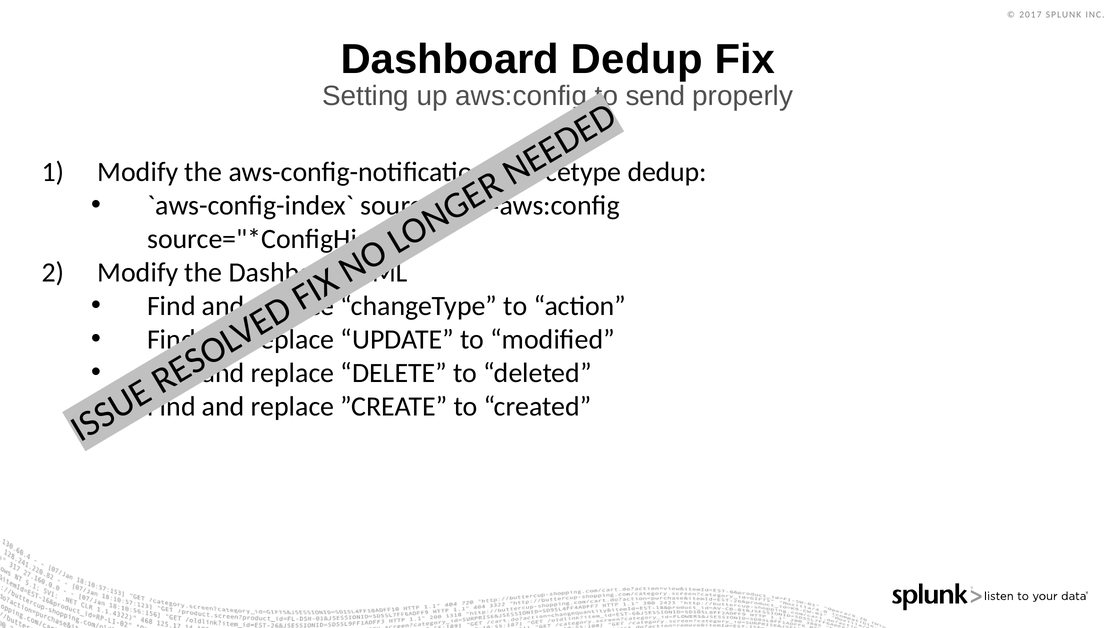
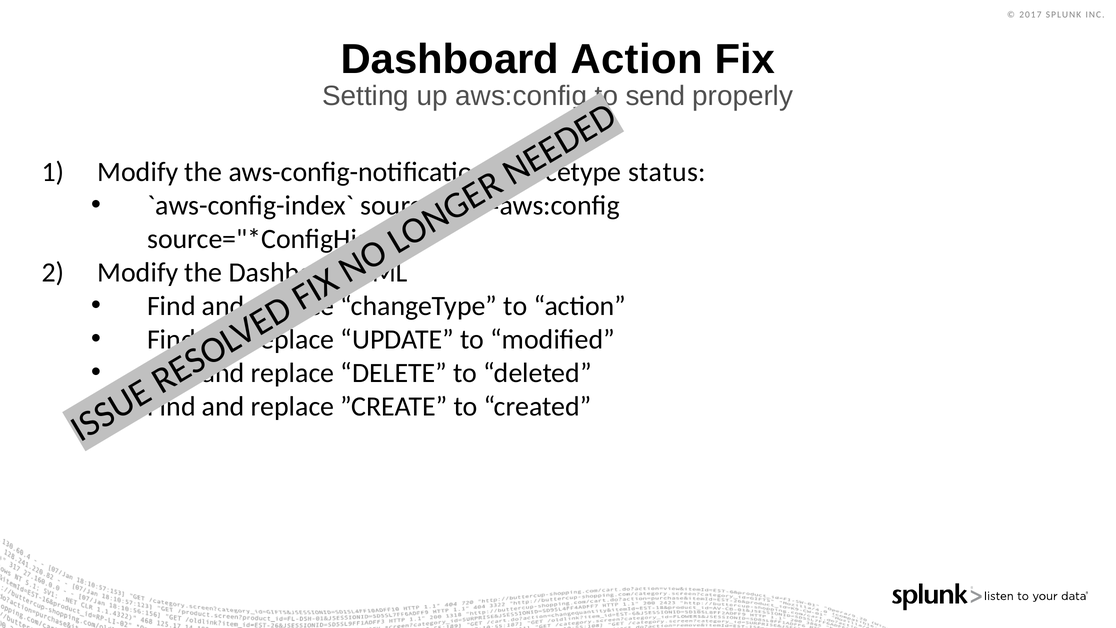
Dashboard Dedup: Dedup -> Action
dedup at (667, 172): dedup -> status
